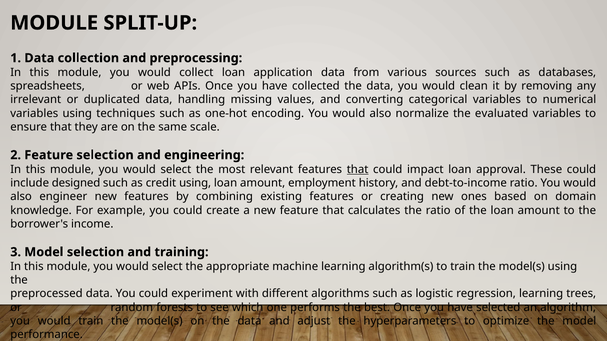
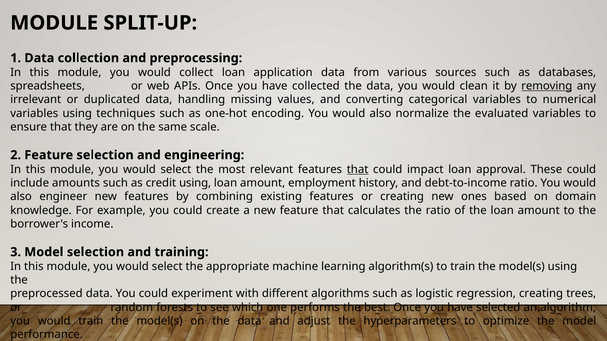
removing underline: none -> present
designed: designed -> amounts
regression learning: learning -> creating
